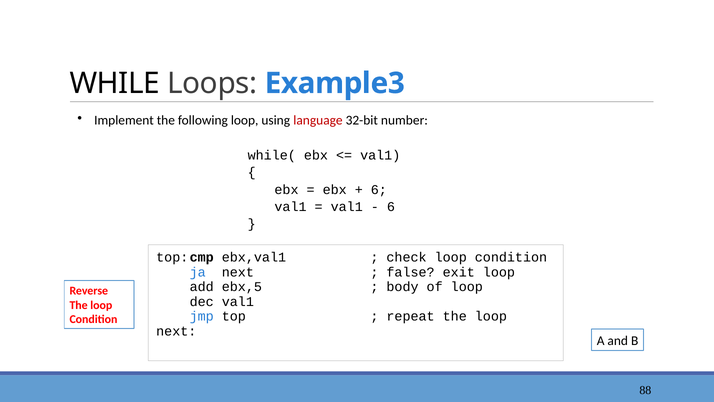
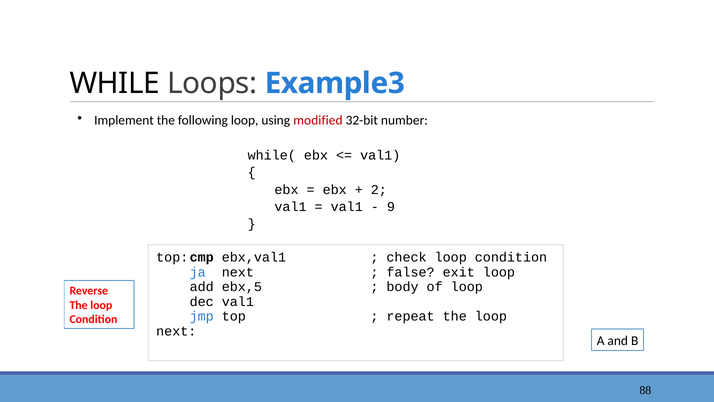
language: language -> modified
6 at (379, 189): 6 -> 2
6 at (391, 207): 6 -> 9
